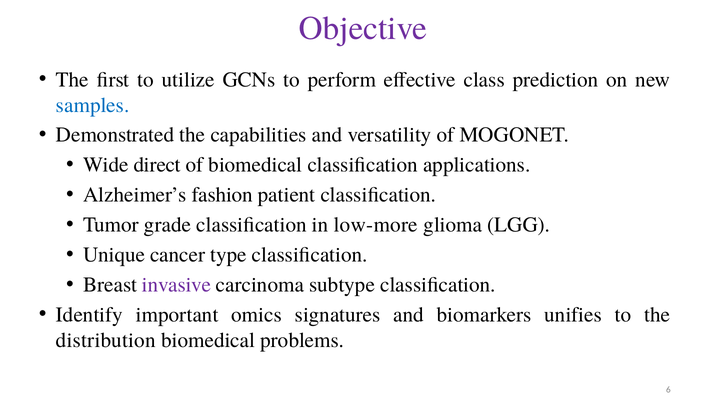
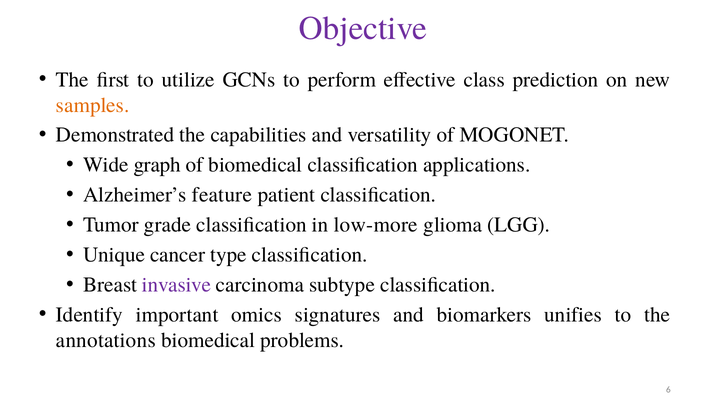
samples colour: blue -> orange
direct: direct -> graph
fashion: fashion -> feature
distribution: distribution -> annotations
